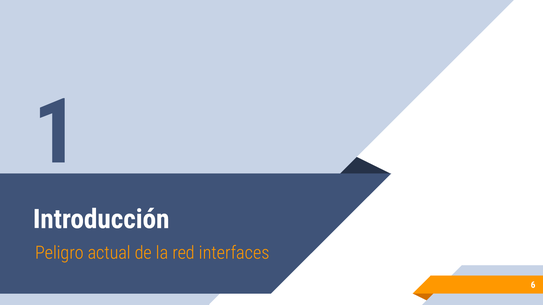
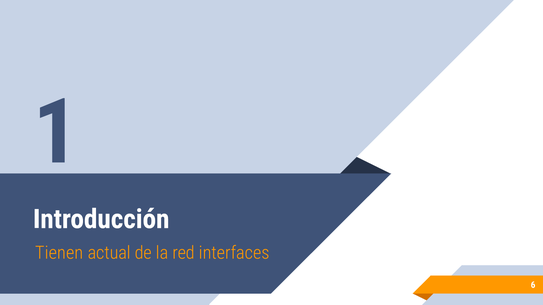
Peligro: Peligro -> Tienen
